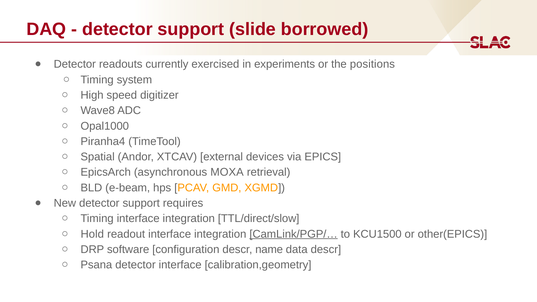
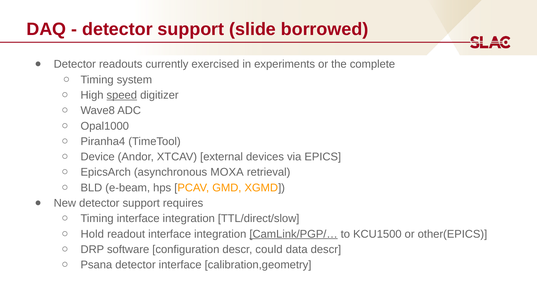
positions: positions -> complete
speed underline: none -> present
Spatial: Spatial -> Device
name: name -> could
